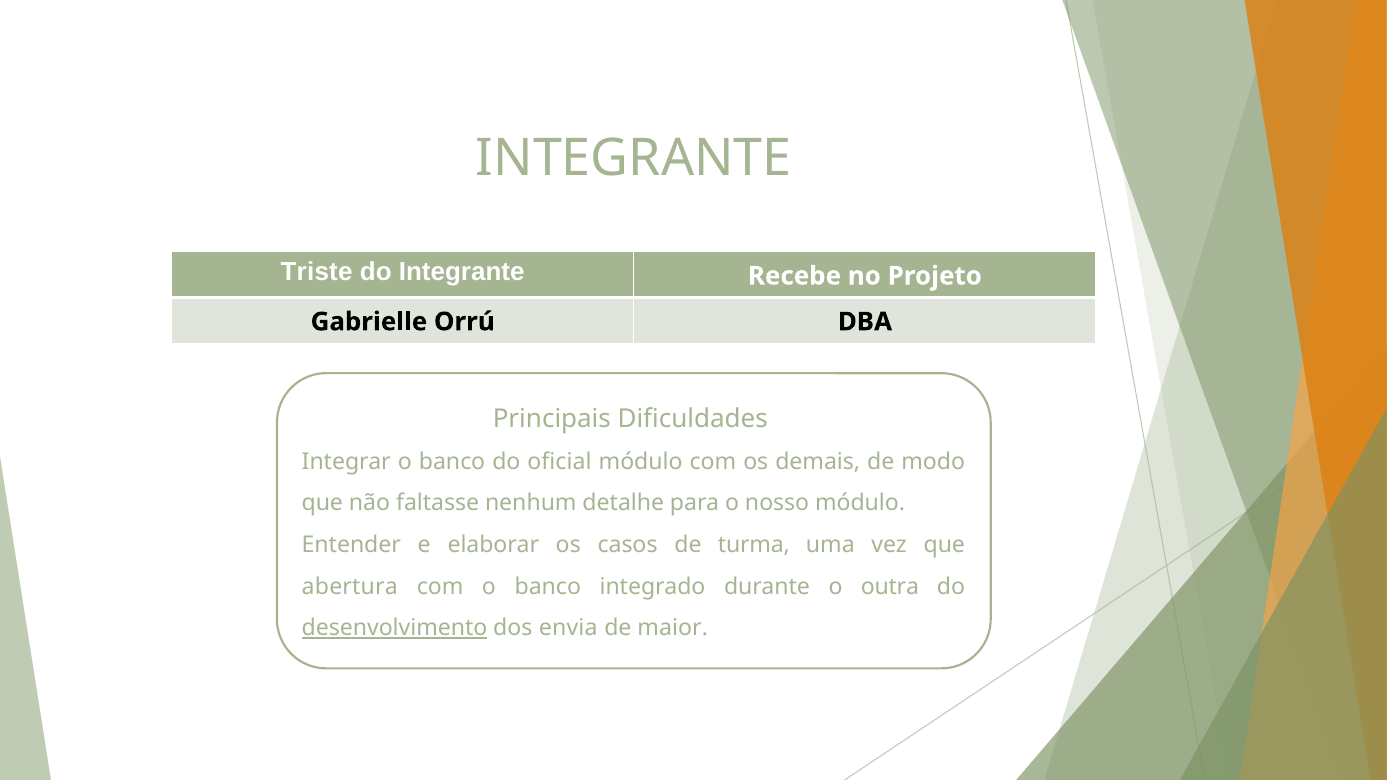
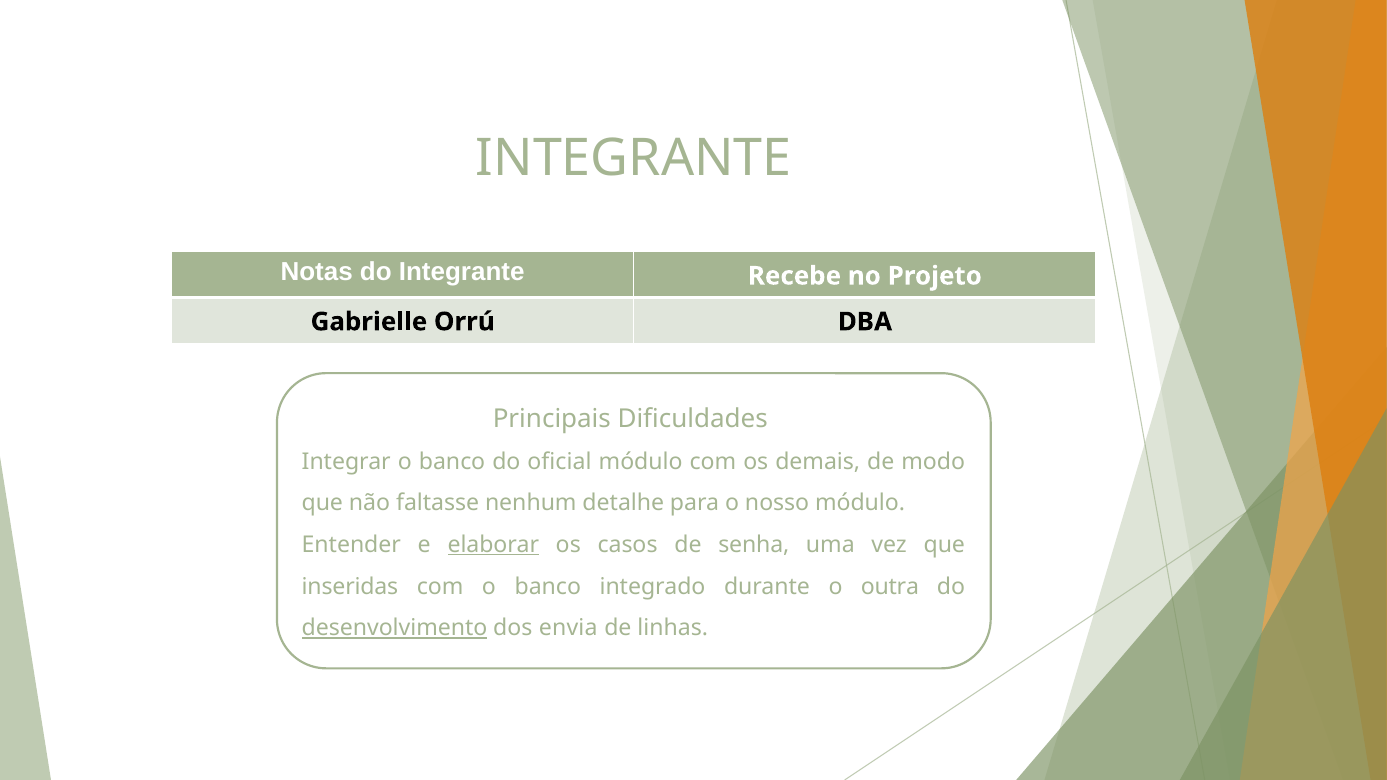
Triste: Triste -> Notas
elaborar underline: none -> present
turma: turma -> senha
abertura: abertura -> inseridas
maior: maior -> linhas
